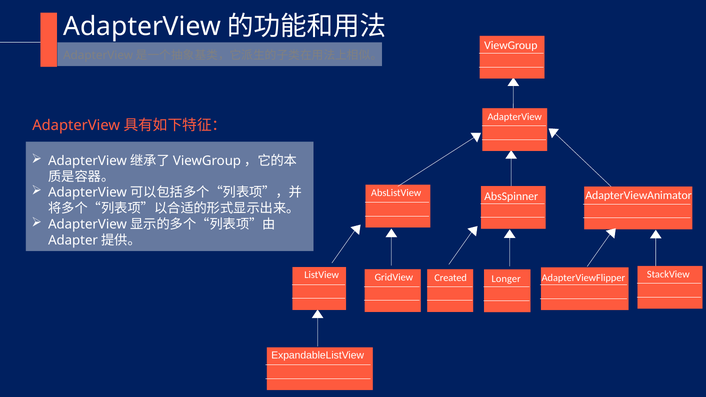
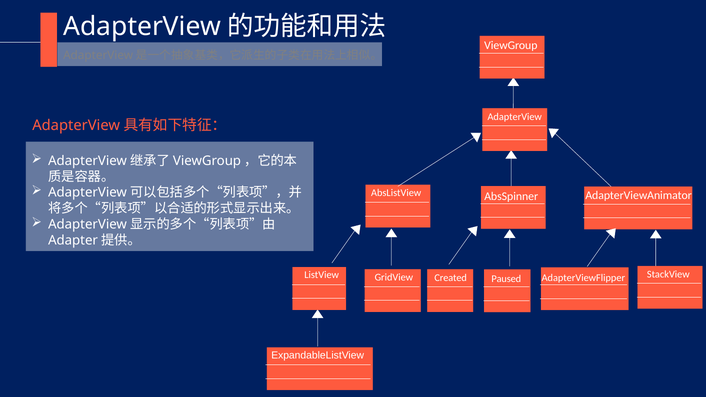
Longer: Longer -> Paused
